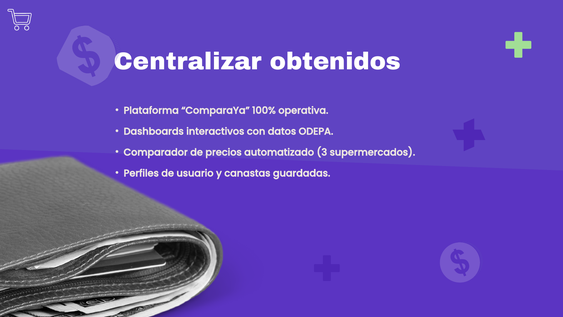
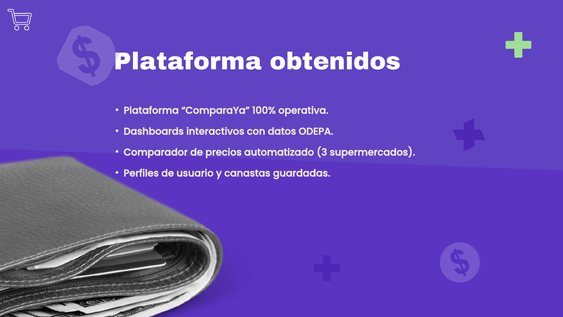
Centralizar at (188, 61): Centralizar -> Plataforma
